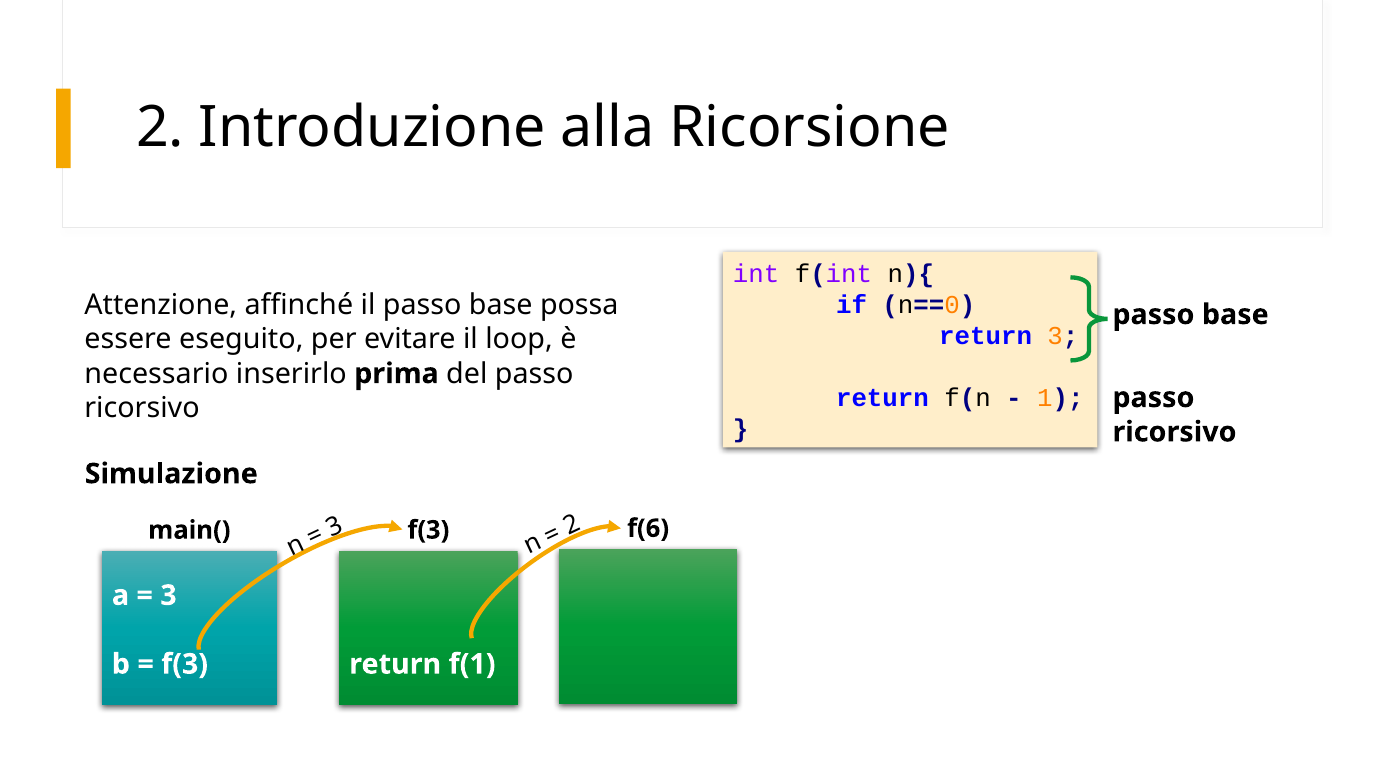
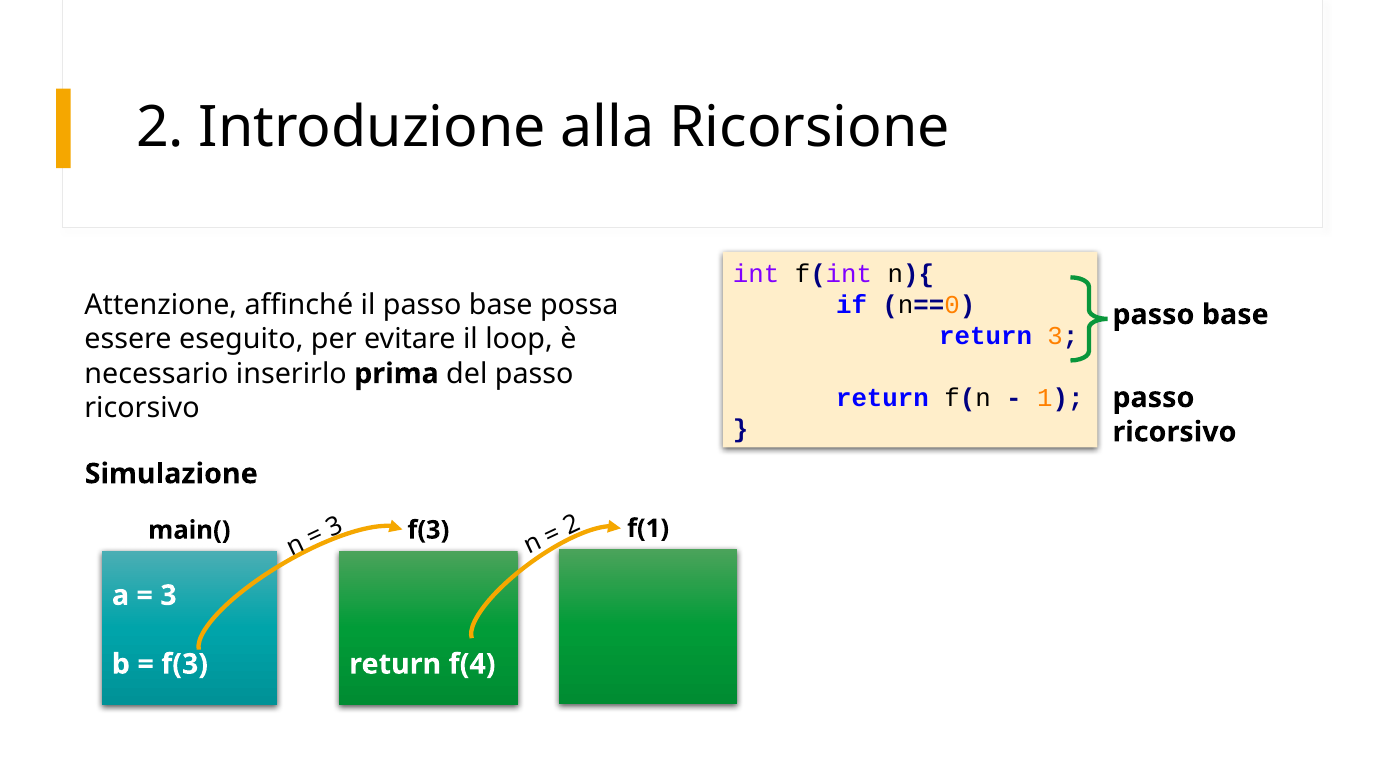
f(6: f(6 -> f(1
f(1: f(1 -> f(4
